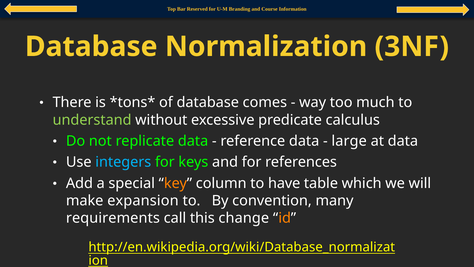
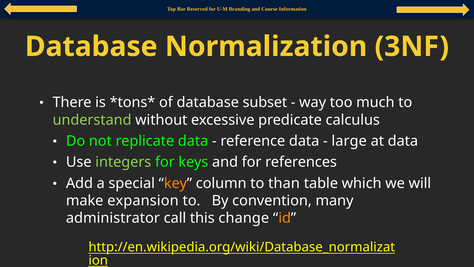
comes: comes -> subset
integers colour: light blue -> light green
have: have -> than
requirements: requirements -> administrator
